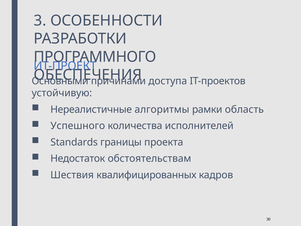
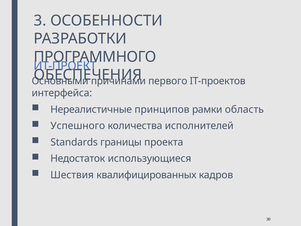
доступа: доступа -> первого
устойчивую: устойчивую -> интерфейса
алгоритмы: алгоритмы -> принципов
обстоятельствам: обстоятельствам -> использующиеся
